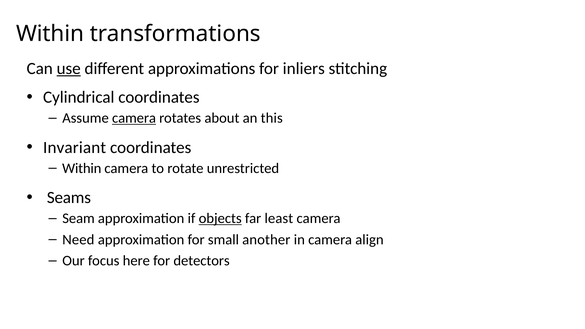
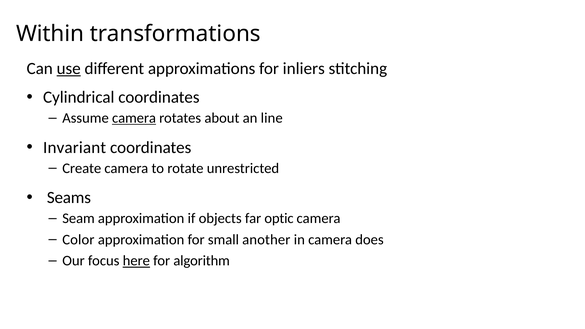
this: this -> line
Within at (82, 168): Within -> Create
objects underline: present -> none
least: least -> optic
Need: Need -> Color
align: align -> does
here underline: none -> present
detectors: detectors -> algorithm
